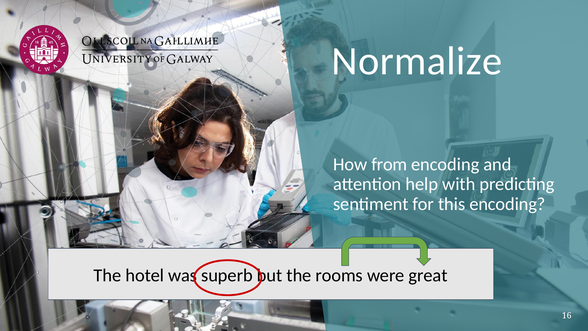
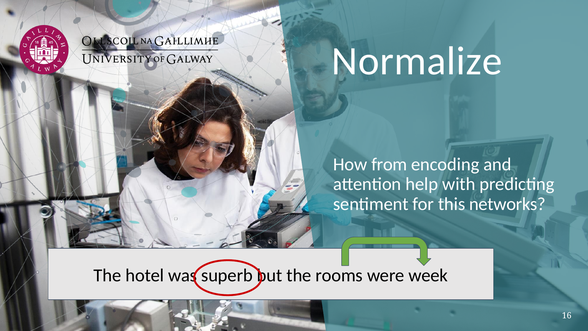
this encoding: encoding -> networks
great: great -> week
